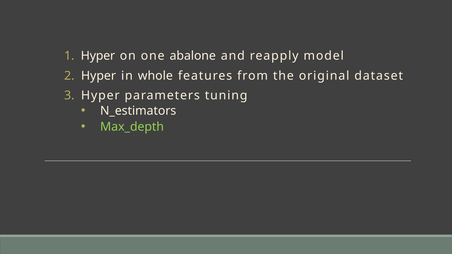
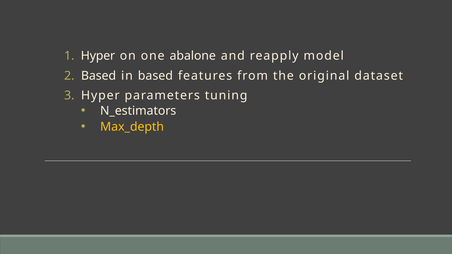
Hyper at (99, 76): Hyper -> Based
in whole: whole -> based
Max_depth colour: light green -> yellow
